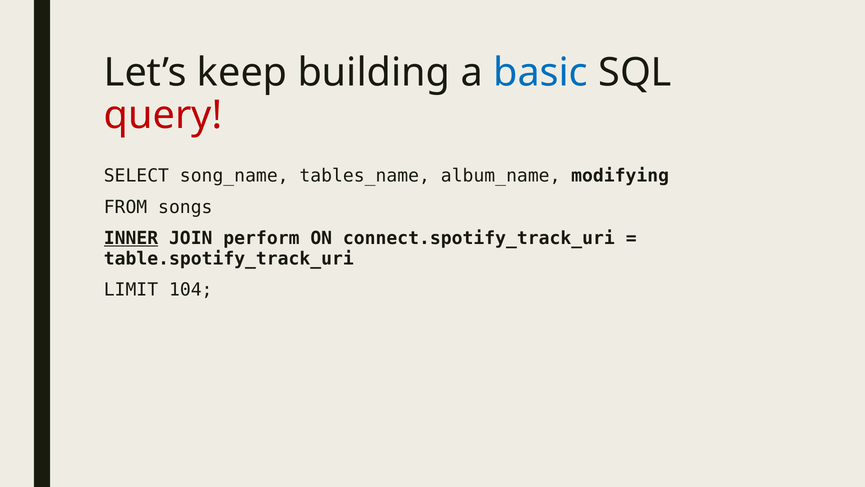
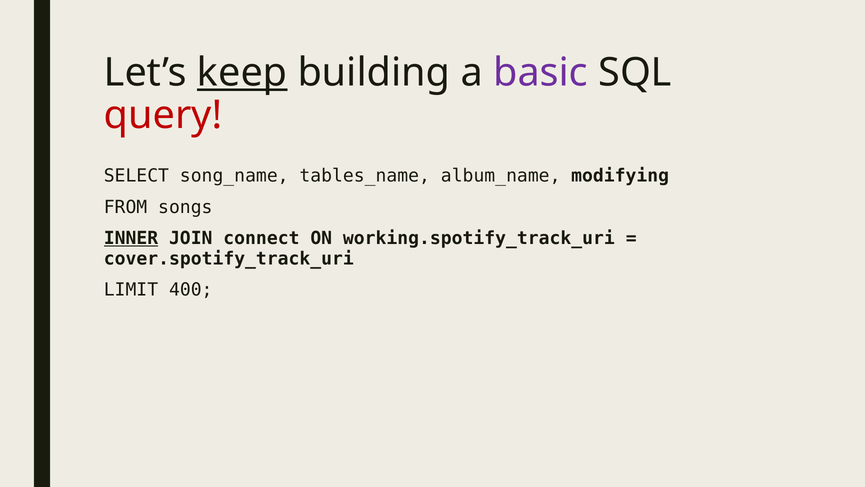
keep underline: none -> present
basic colour: blue -> purple
perform: perform -> connect
connect.spotify_track_uri: connect.spotify_track_uri -> working.spotify_track_uri
table.spotify_track_uri: table.spotify_track_uri -> cover.spotify_track_uri
104: 104 -> 400
